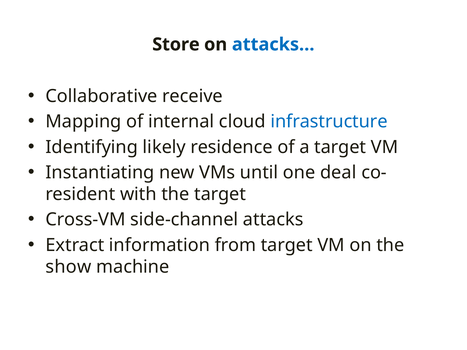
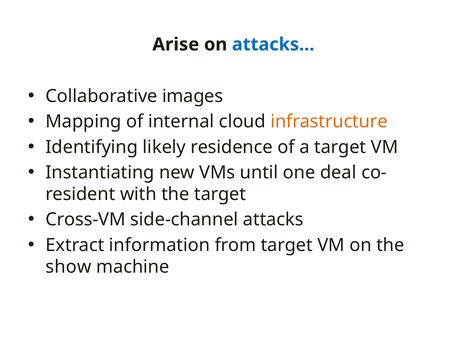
Store: Store -> Arise
receive: receive -> images
infrastructure colour: blue -> orange
